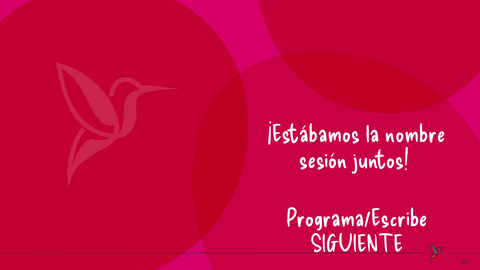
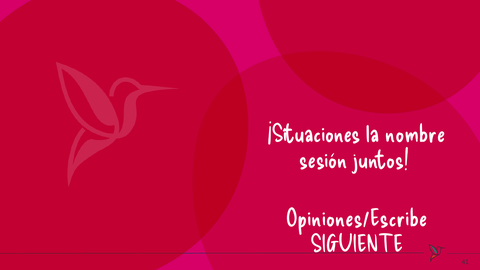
¡Estábamos: ¡Estábamos -> ¡Situaciones
Programa/Escribe: Programa/Escribe -> Opiniones/Escribe
